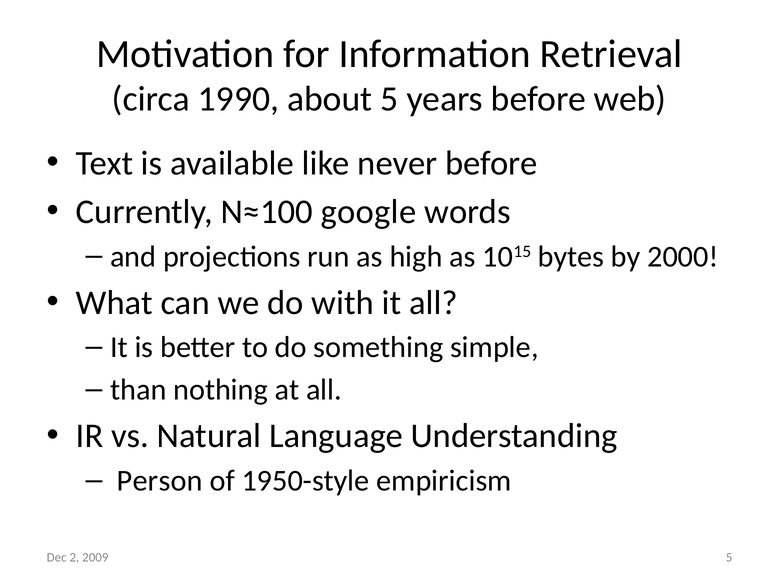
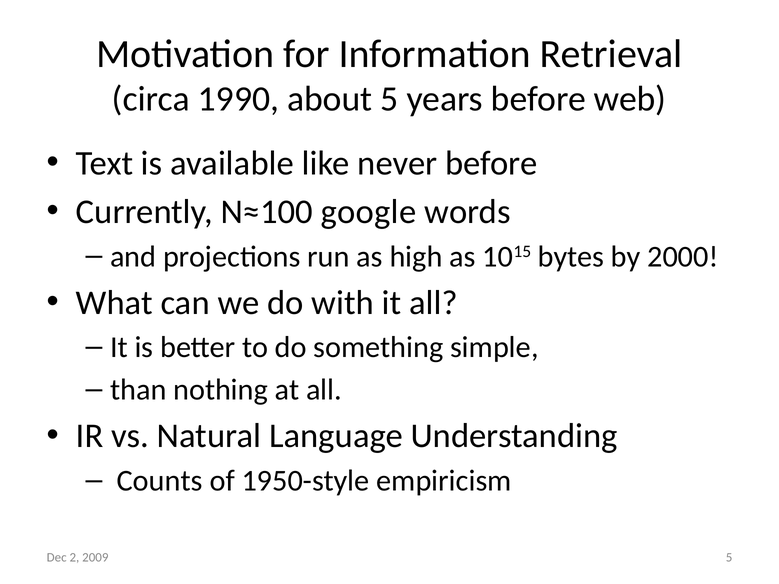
Person: Person -> Counts
